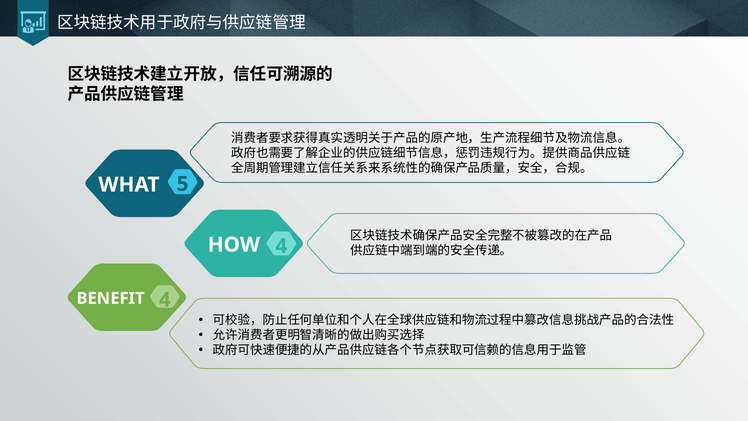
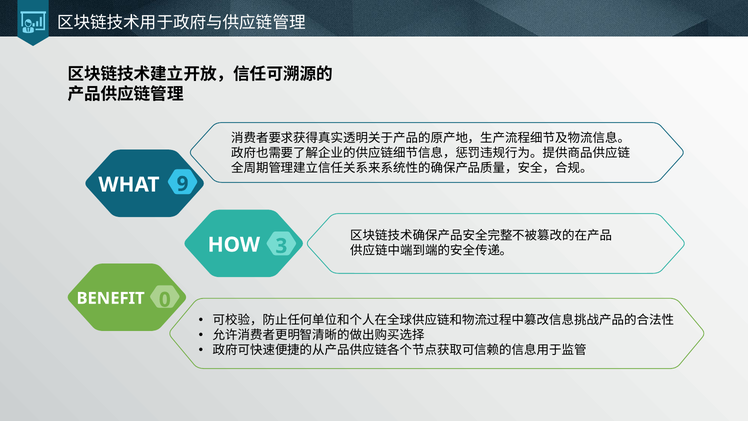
5: 5 -> 9
HOW 4: 4 -> 3
BENEFIT 4: 4 -> 0
